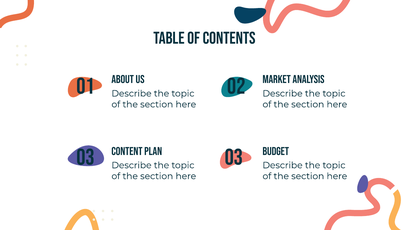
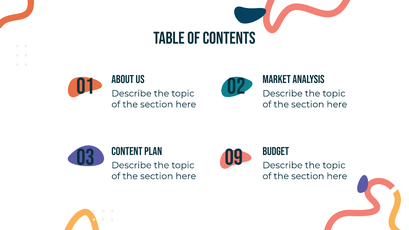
03 03: 03 -> 09
